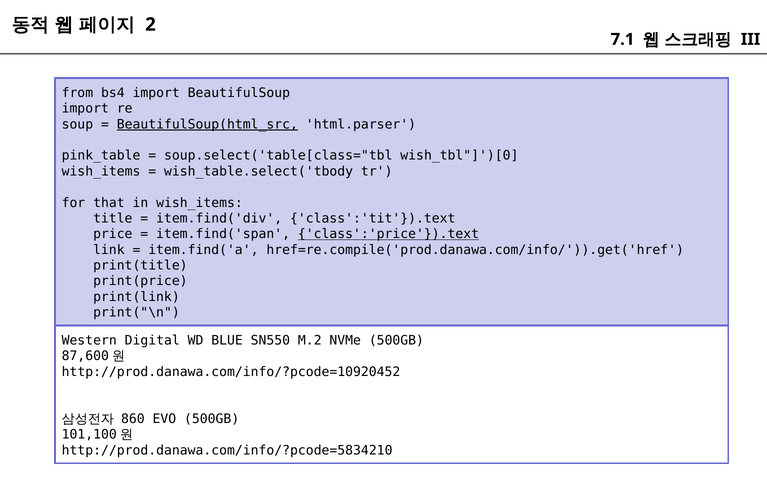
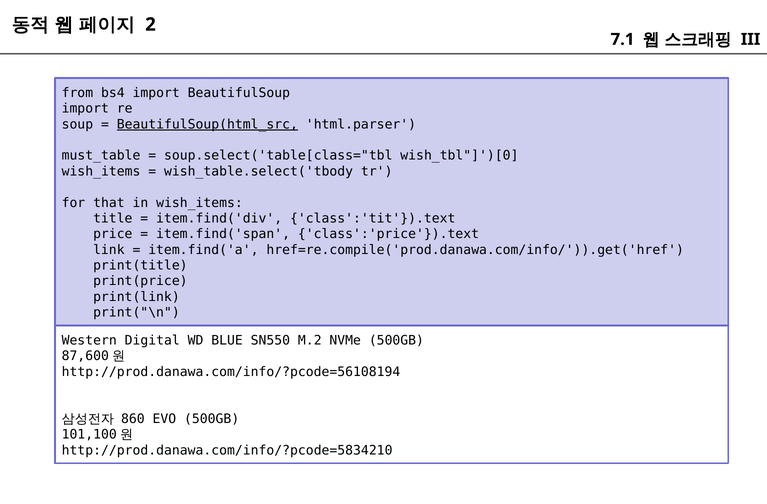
pink_table: pink_table -> must_table
class':'price'}).text underline: present -> none
http://prod.danawa.com/info/?pcode=10920452: http://prod.danawa.com/info/?pcode=10920452 -> http://prod.danawa.com/info/?pcode=56108194
